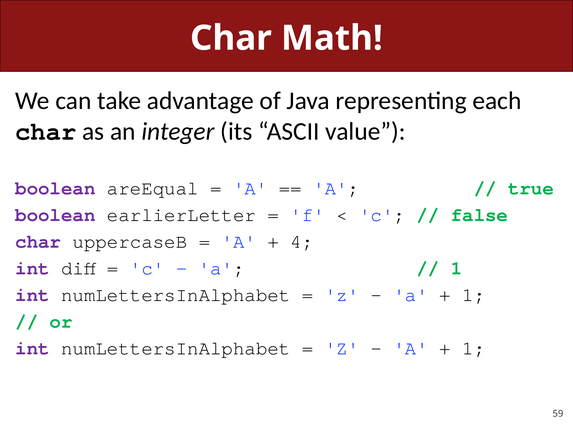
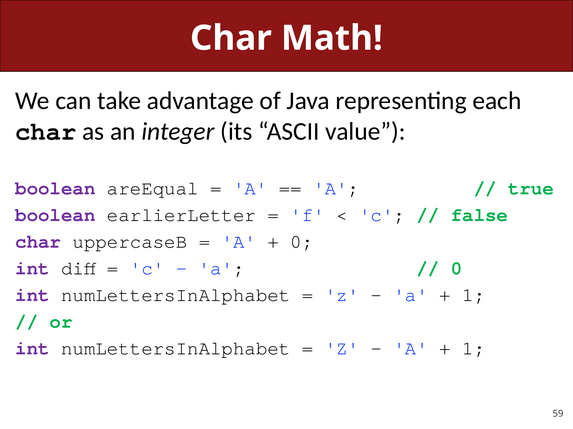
4 at (302, 242): 4 -> 0
1 at (456, 269): 1 -> 0
